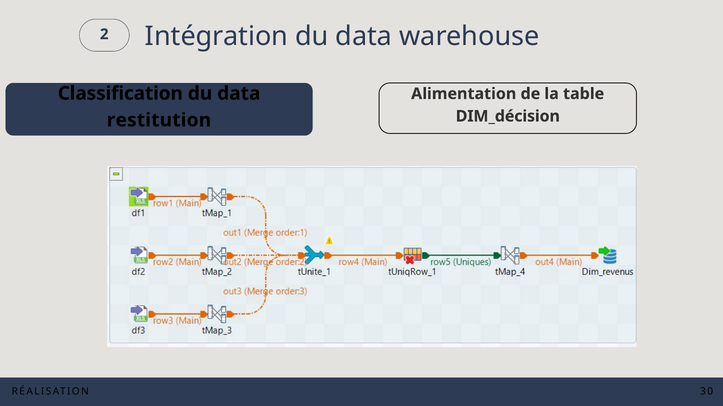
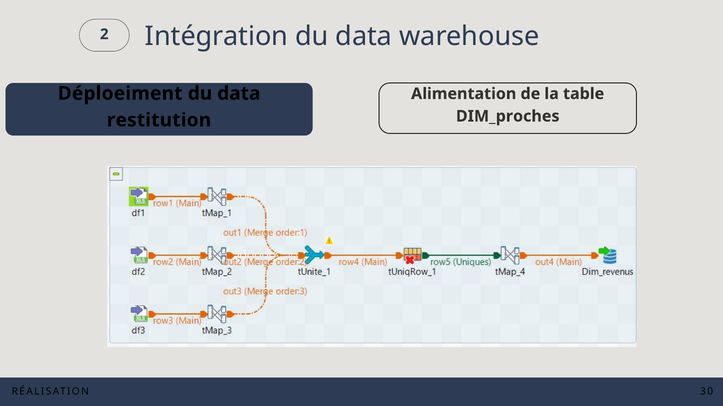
Classification: Classification -> Déploeiment
DIM_décision: DIM_décision -> DIM_proches
